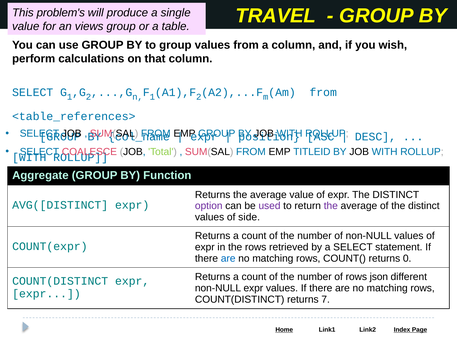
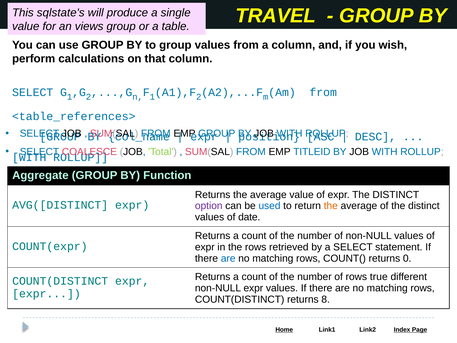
problem's: problem's -> sqlstate's
used colour: purple -> blue
the at (331, 206) colour: purple -> orange
side: side -> date
json: json -> true
7: 7 -> 8
